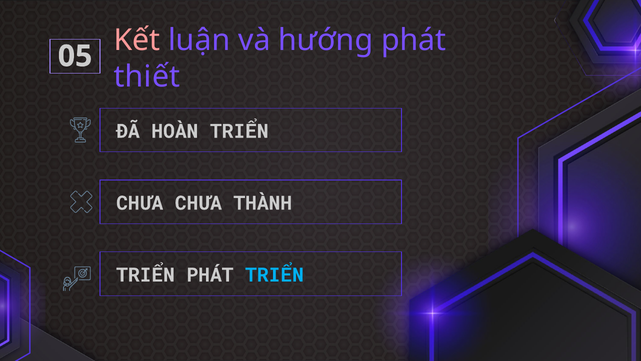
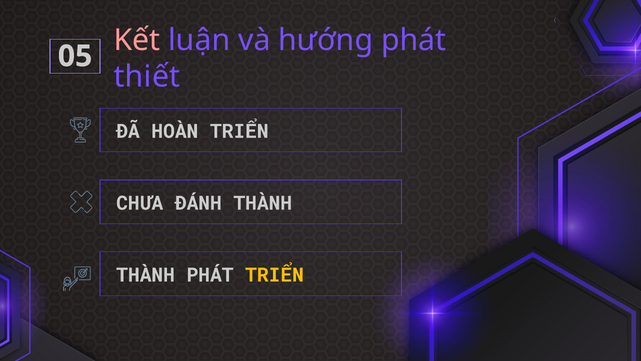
CHƯA CHƯA: CHƯA -> ĐÁNH
TRIỂN at (146, 275): TRIỂN -> THÀNH
TRIỂN at (275, 275) colour: light blue -> yellow
